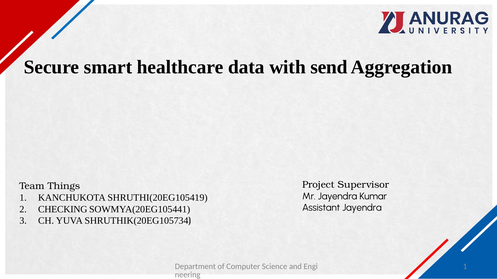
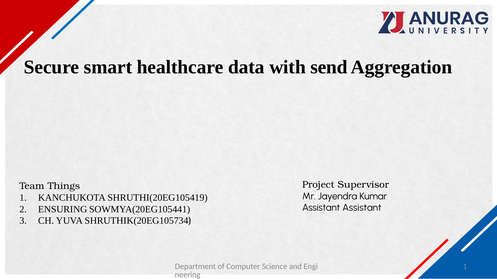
Assistant Jayendra: Jayendra -> Assistant
CHECKING: CHECKING -> ENSURING
